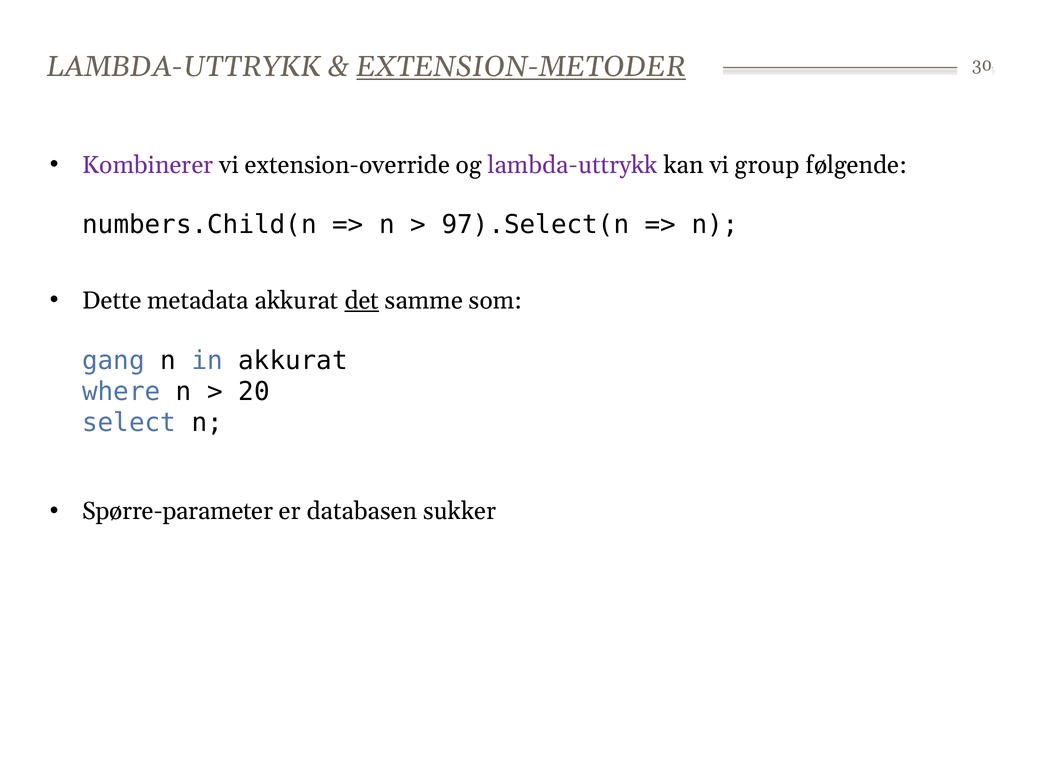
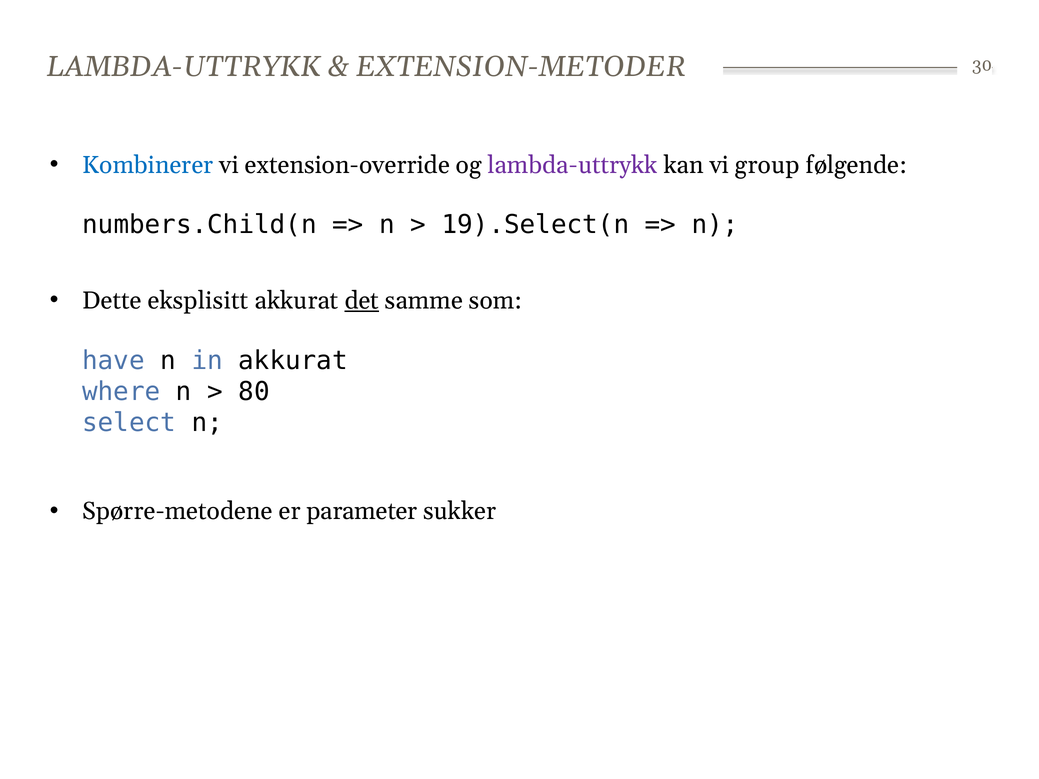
EXTENSION-METODER underline: present -> none
Kombinerer colour: purple -> blue
97).Select(n: 97).Select(n -> 19).Select(n
metadata: metadata -> eksplisitt
gang: gang -> have
20: 20 -> 80
Spørre-parameter: Spørre-parameter -> Spørre-metodene
databasen: databasen -> parameter
